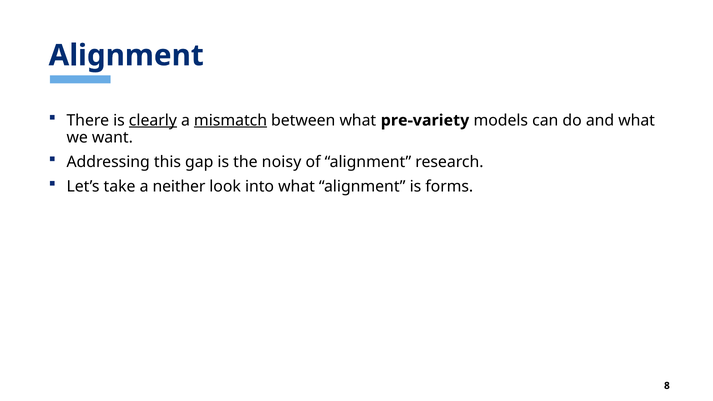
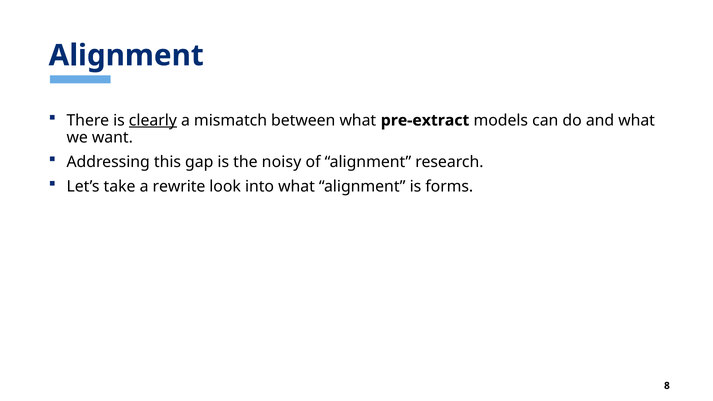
mismatch underline: present -> none
pre-variety: pre-variety -> pre-extract
neither: neither -> rewrite
